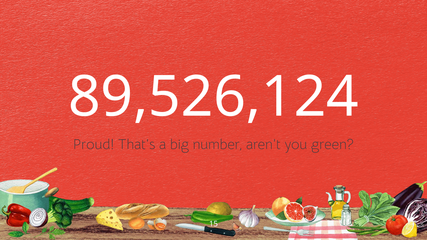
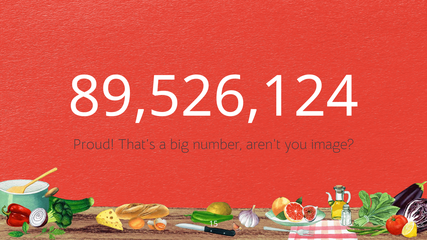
green: green -> image
